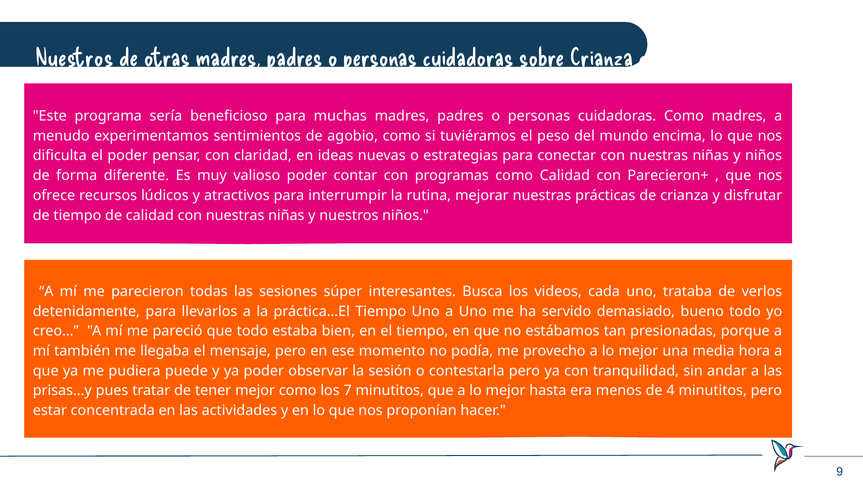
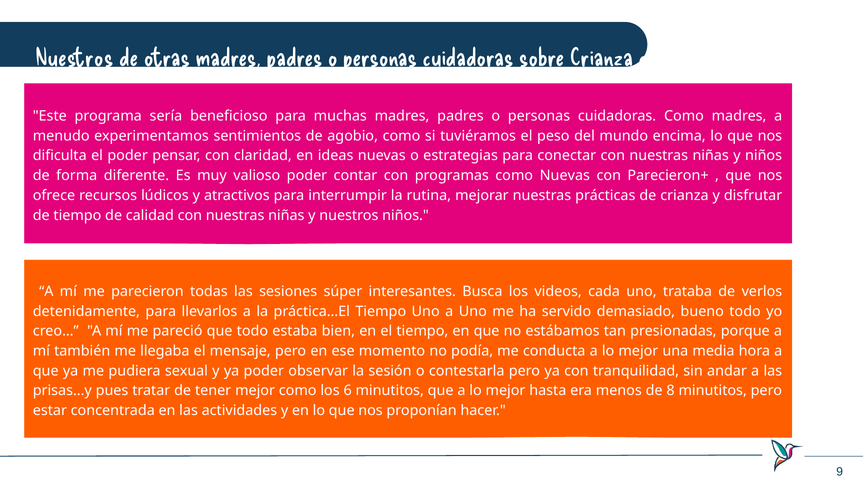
como Calidad: Calidad -> Nuevas
provecho: provecho -> conducta
puede: puede -> sexual
7: 7 -> 6
4: 4 -> 8
